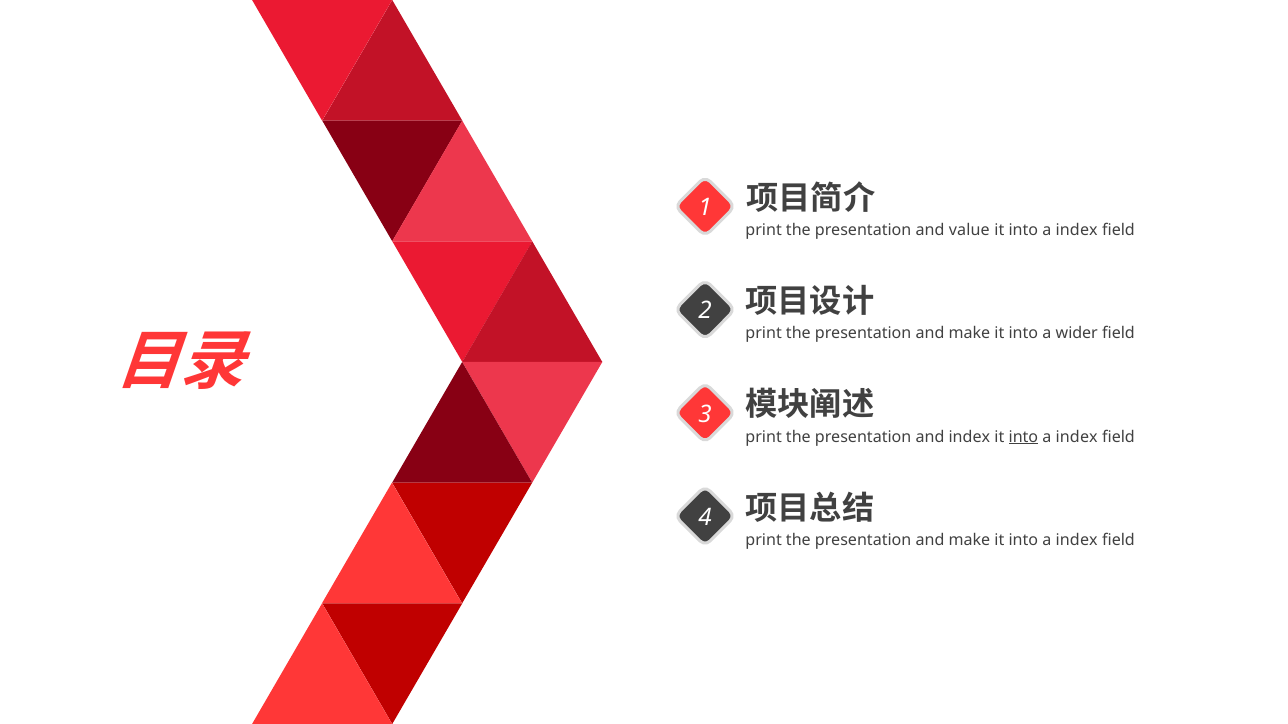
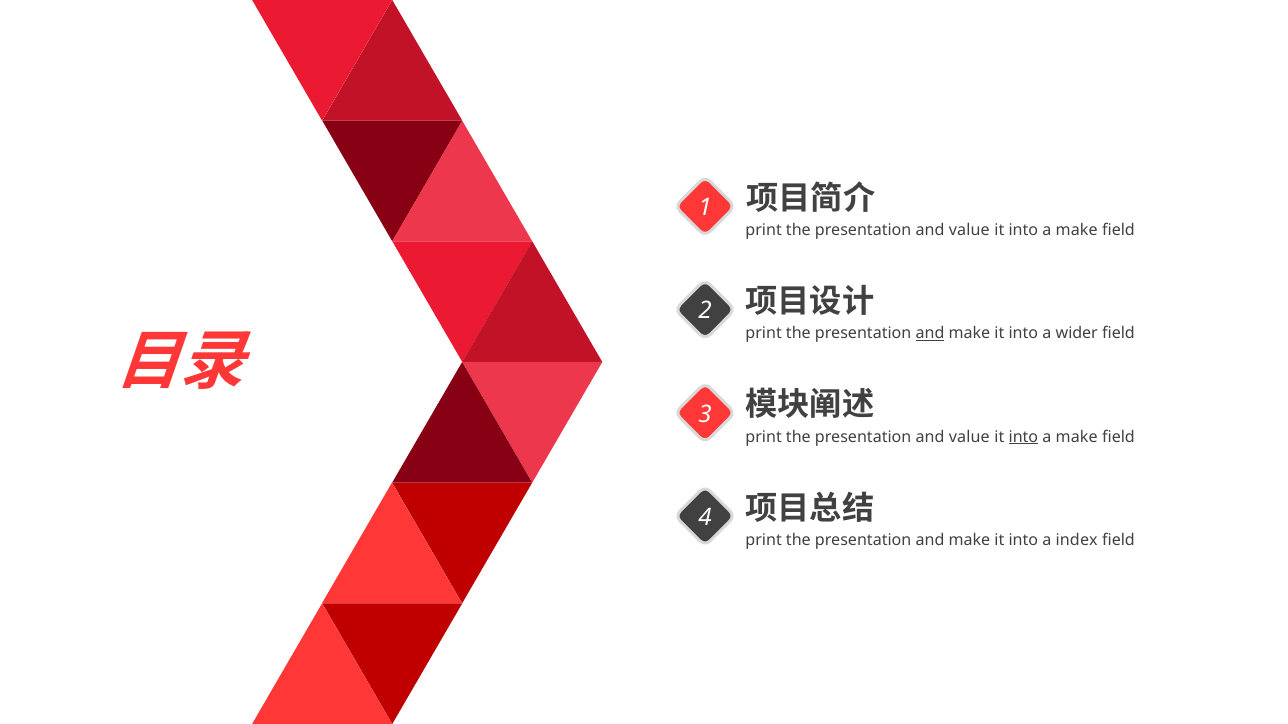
index at (1077, 230): index -> make
and at (930, 334) underline: none -> present
index at (969, 437): index -> value
index at (1077, 437): index -> make
